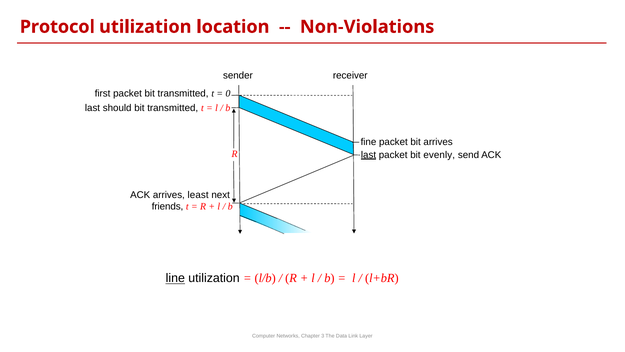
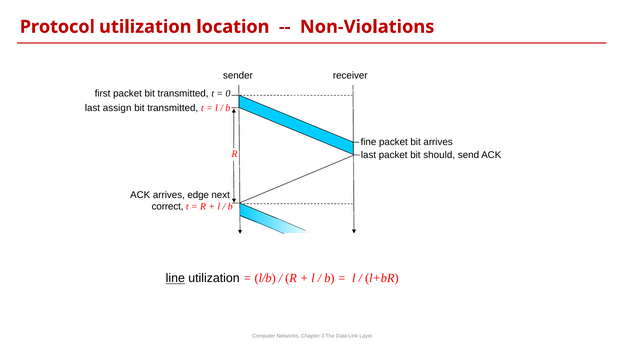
should: should -> assign
last at (369, 155) underline: present -> none
evenly: evenly -> should
least: least -> edge
friends: friends -> correct
